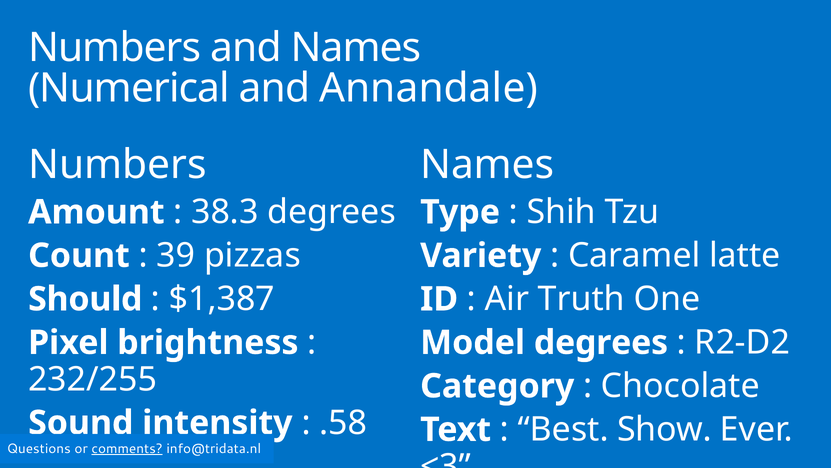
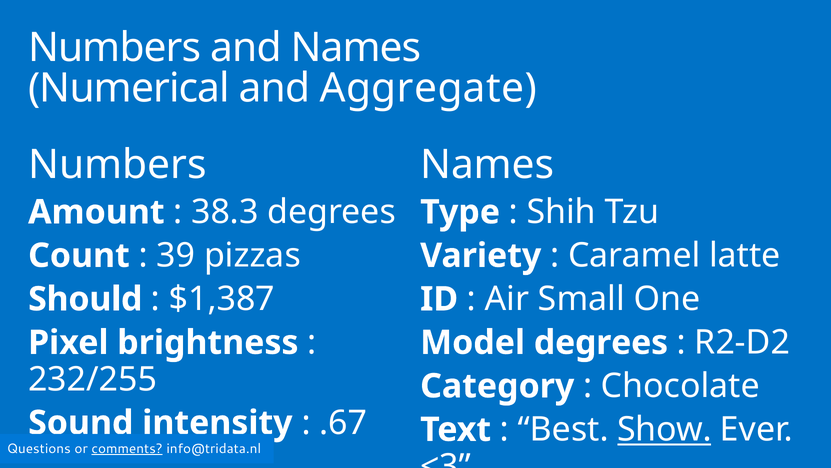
Annandale: Annandale -> Aggregate
Truth: Truth -> Small
.58: .58 -> .67
Show underline: none -> present
